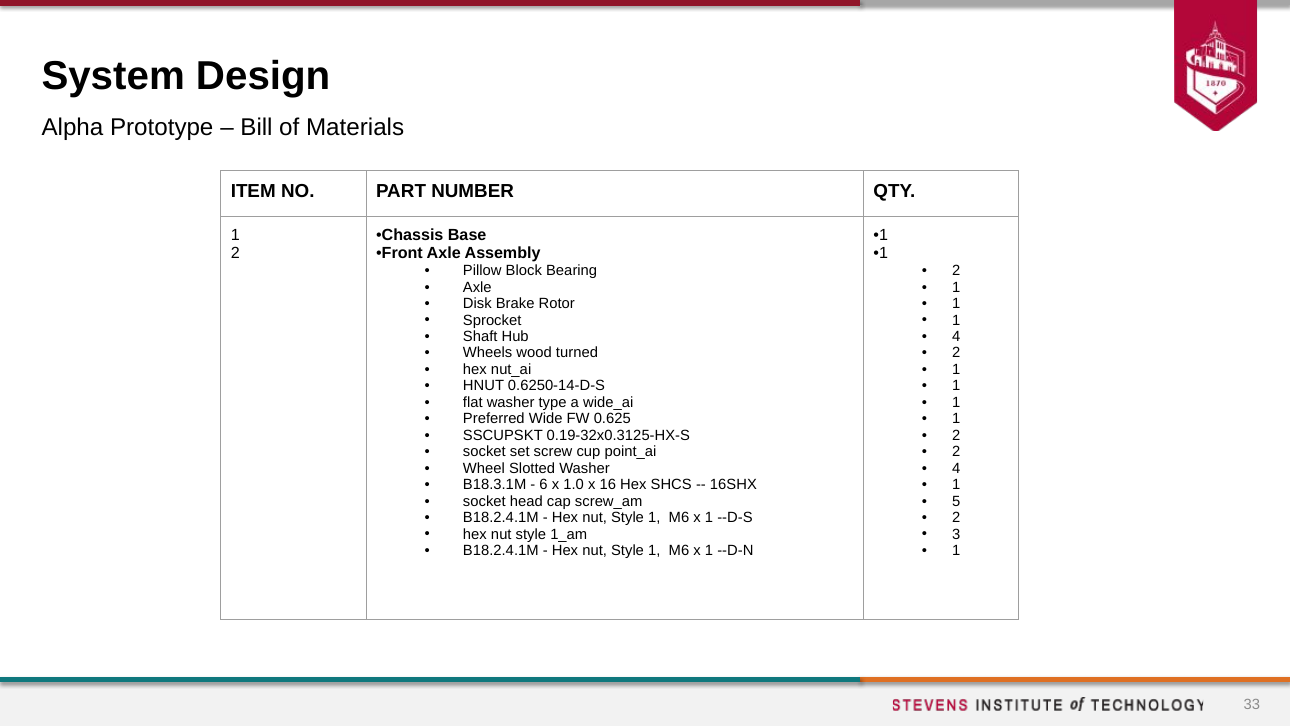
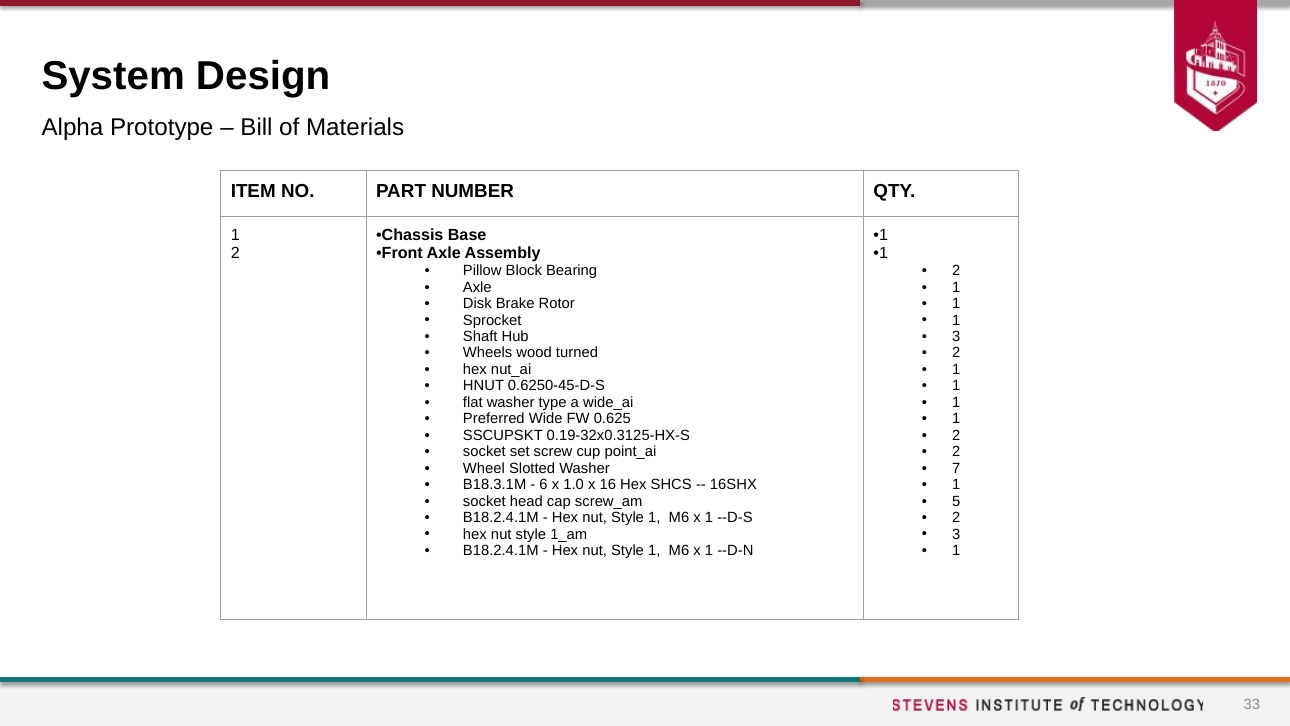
4 at (956, 337): 4 -> 3
0.6250-14-D-S: 0.6250-14-D-S -> 0.6250-45-D-S
4 at (956, 468): 4 -> 7
